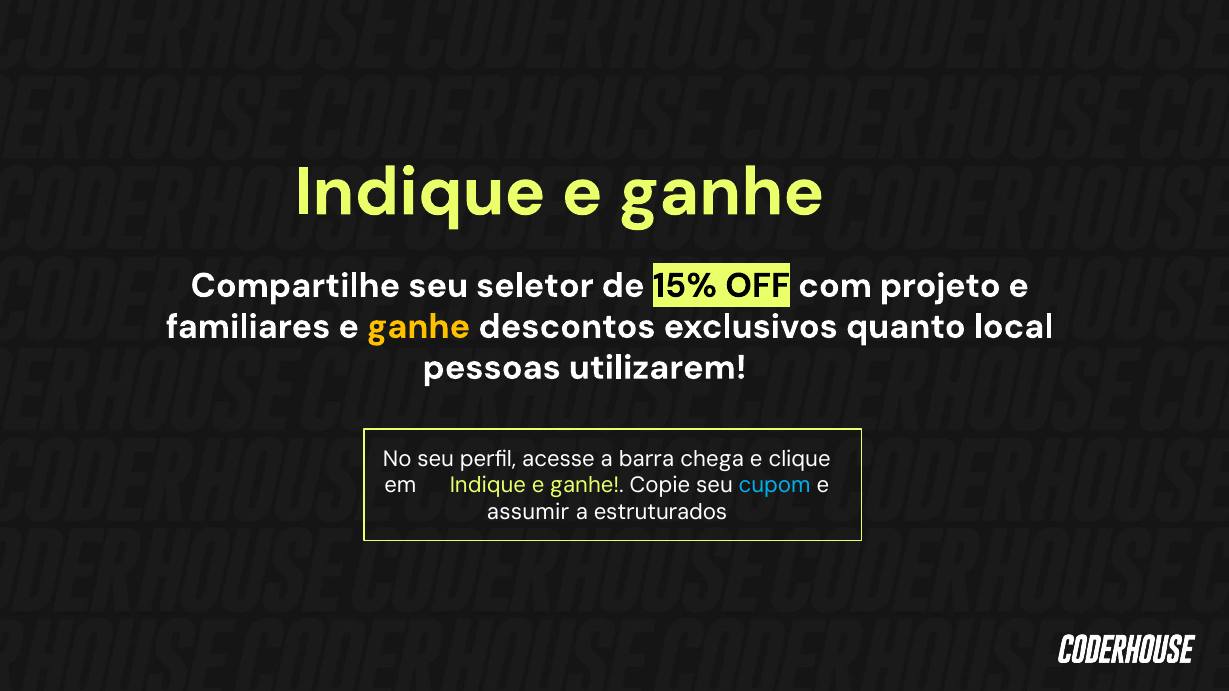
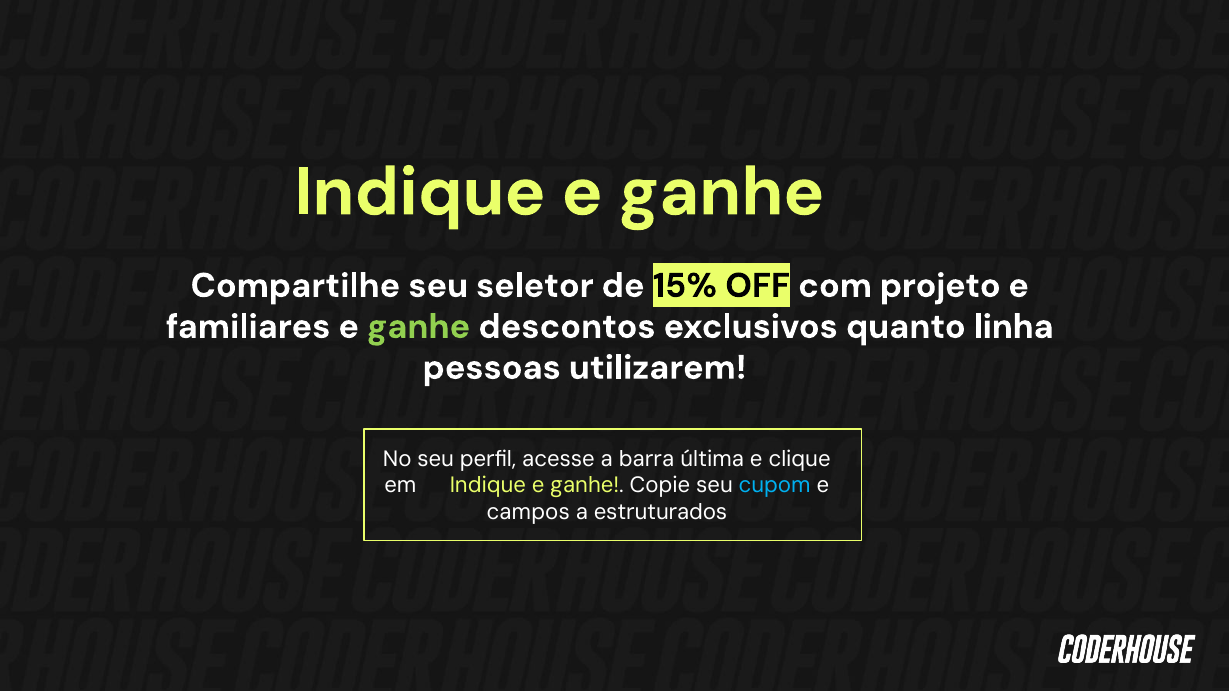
ganhe at (419, 327) colour: yellow -> light green
local: local -> linha
chega: chega -> última
assumir: assumir -> campos
